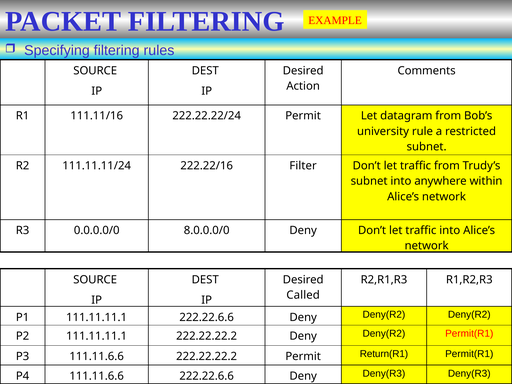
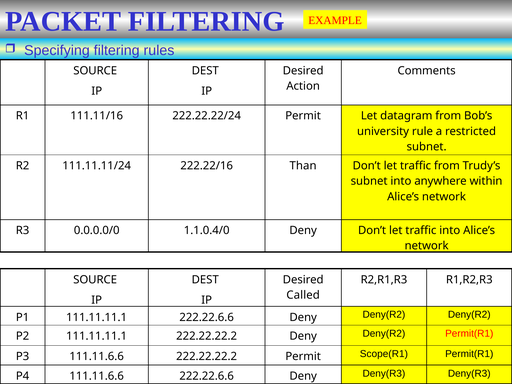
Filter: Filter -> Than
8.0.0.0/0: 8.0.0.0/0 -> 1.1.0.4/0
Return(R1: Return(R1 -> Scope(R1
